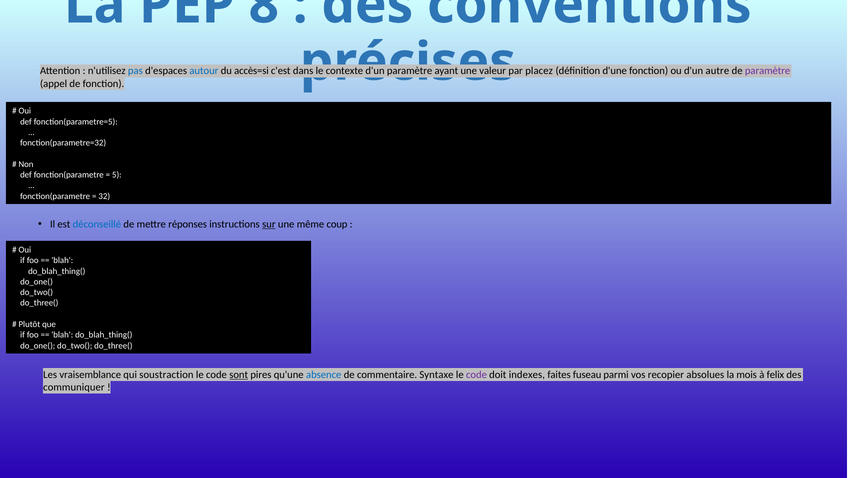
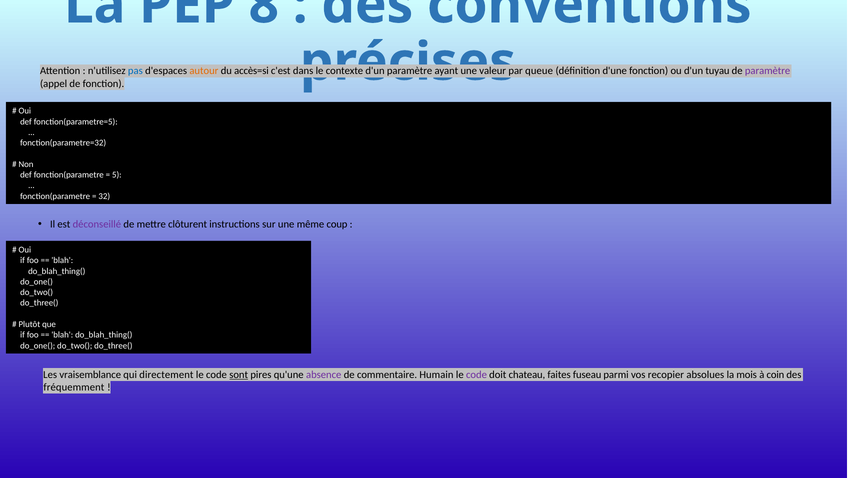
autour colour: blue -> orange
placez: placez -> queue
autre: autre -> tuyau
déconseillé colour: blue -> purple
réponses: réponses -> clôturent
sur underline: present -> none
soustraction: soustraction -> directement
absence colour: blue -> purple
Syntaxe: Syntaxe -> Humain
indexes: indexes -> chateau
felix: felix -> coin
communiquer: communiquer -> fréquemment
